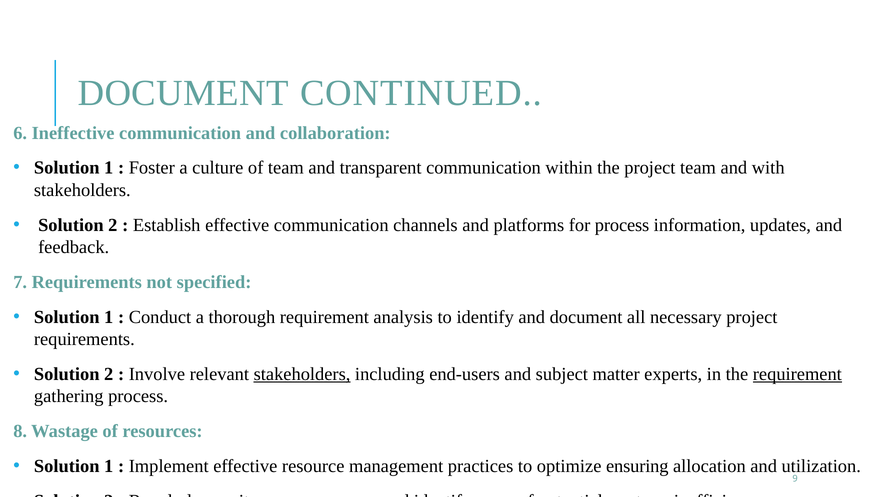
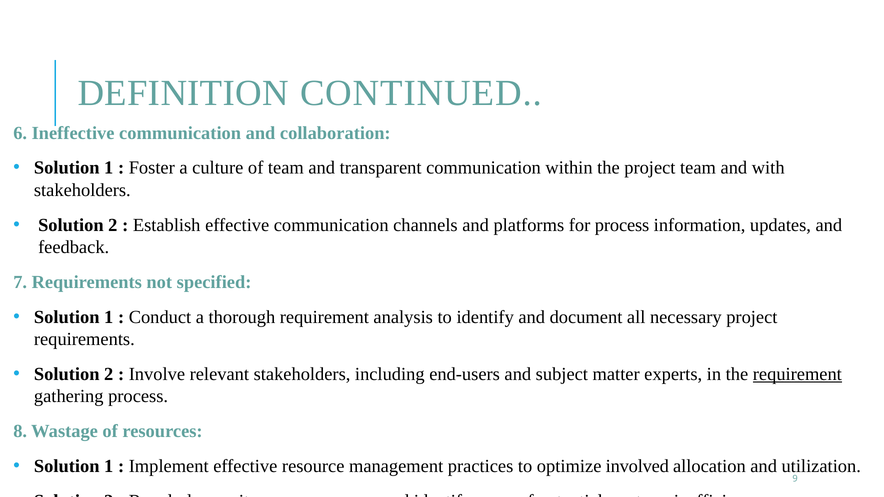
DOCUMENT at (183, 93): DOCUMENT -> DEFINITION
stakeholders at (302, 374) underline: present -> none
ensuring: ensuring -> involved
